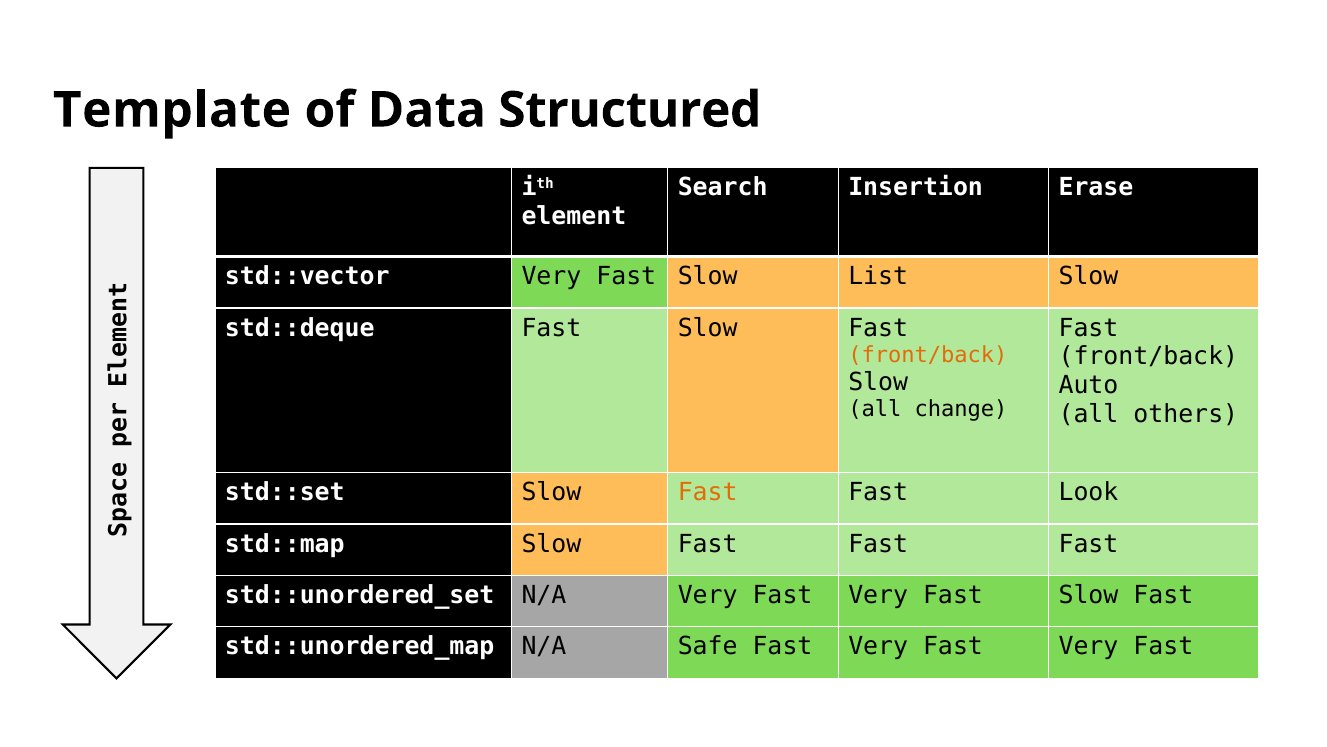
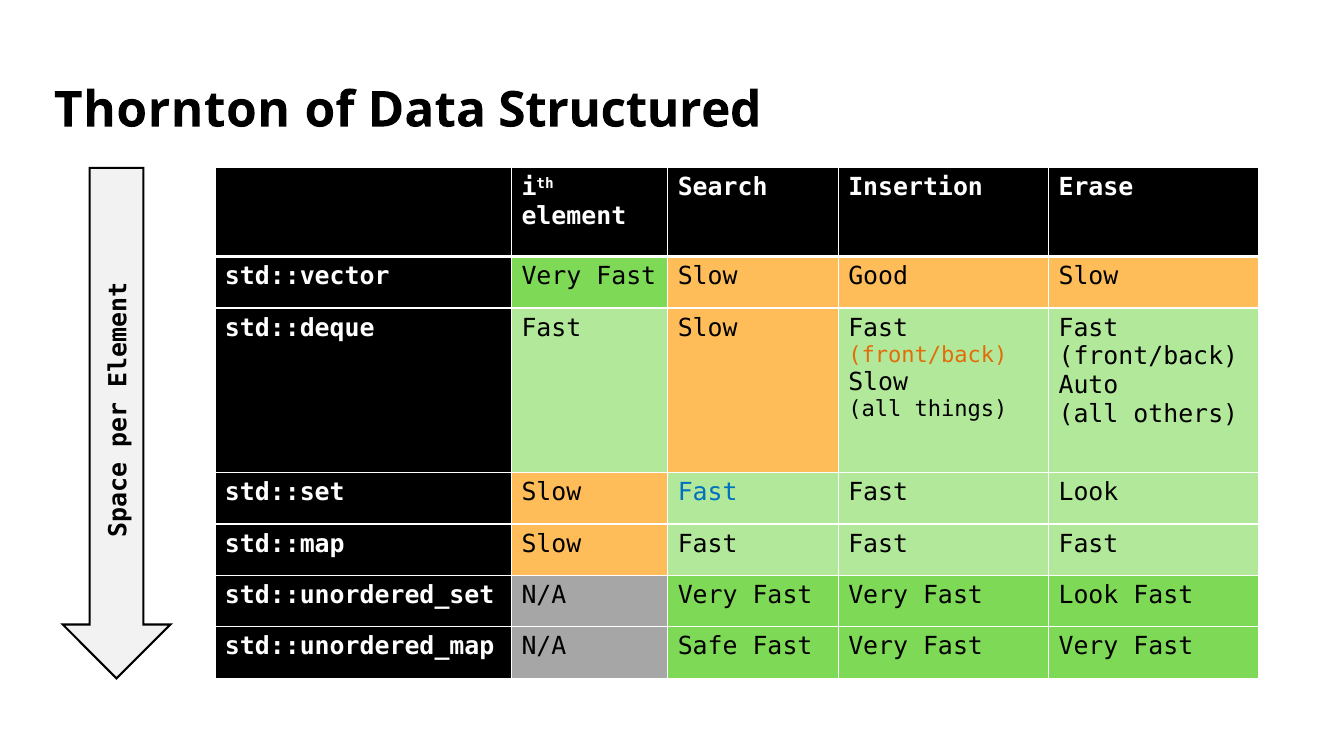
Template: Template -> Thornton
List: List -> Good
change: change -> things
Fast at (708, 492) colour: orange -> blue
Fast Very Fast Slow: Slow -> Look
